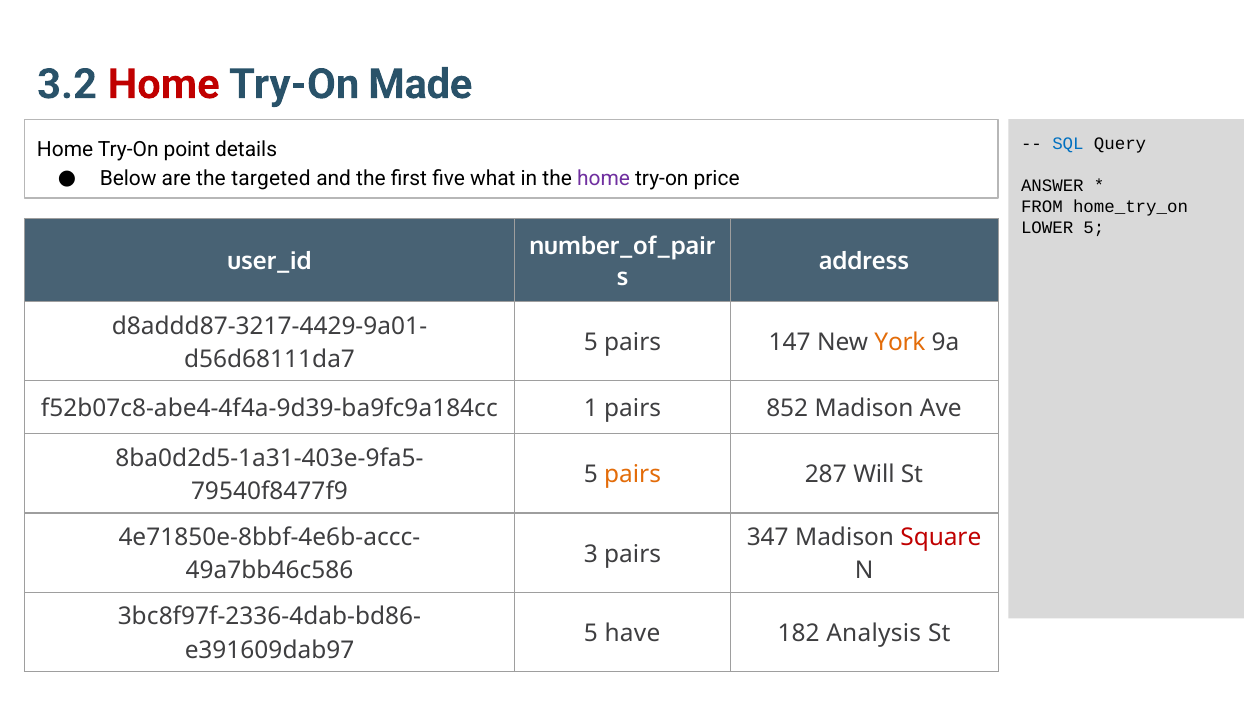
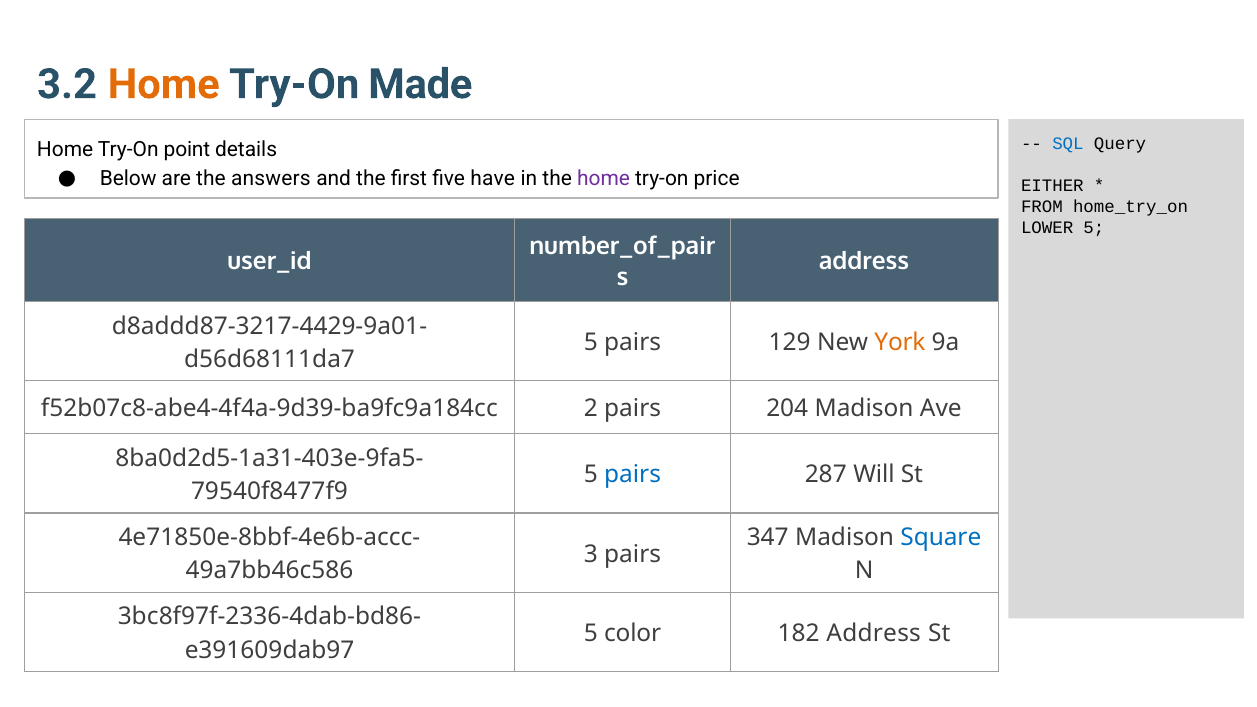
Home at (164, 84) colour: red -> orange
targeted: targeted -> answers
what: what -> have
ANSWER: ANSWER -> EITHER
147: 147 -> 129
1: 1 -> 2
852: 852 -> 204
pairs at (633, 475) colour: orange -> blue
Square colour: red -> blue
have: have -> color
182 Analysis: Analysis -> Address
